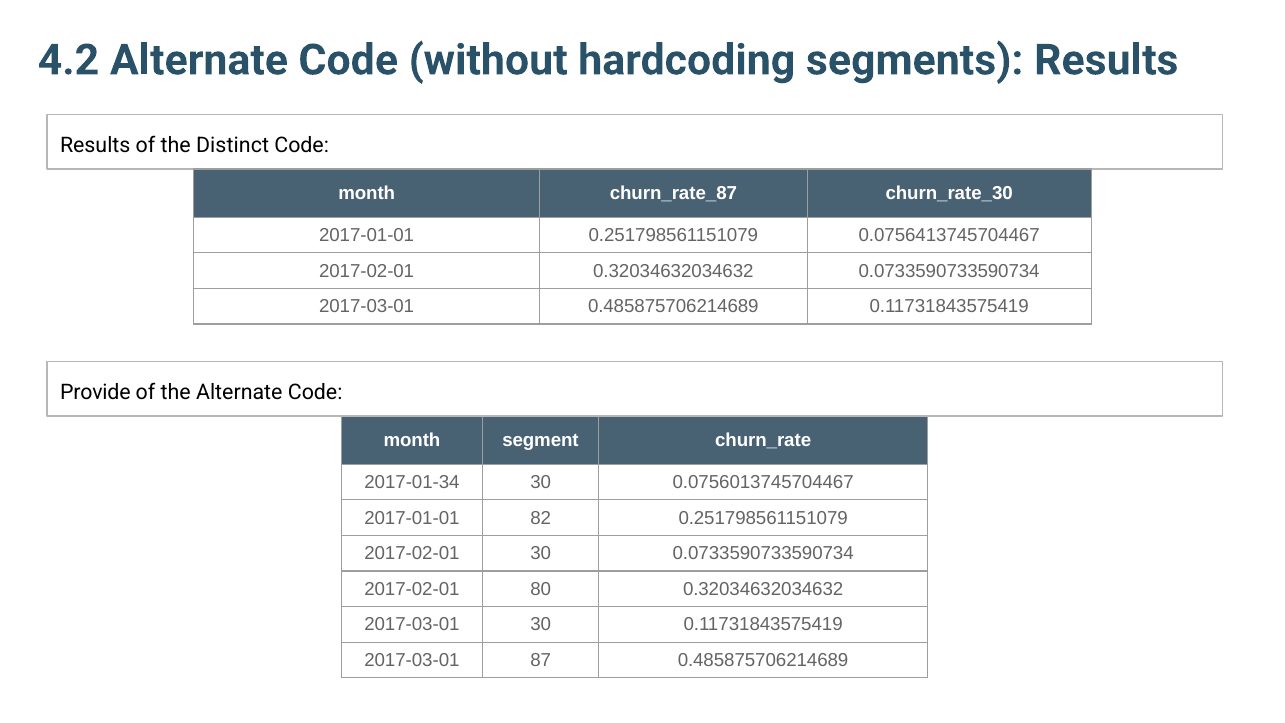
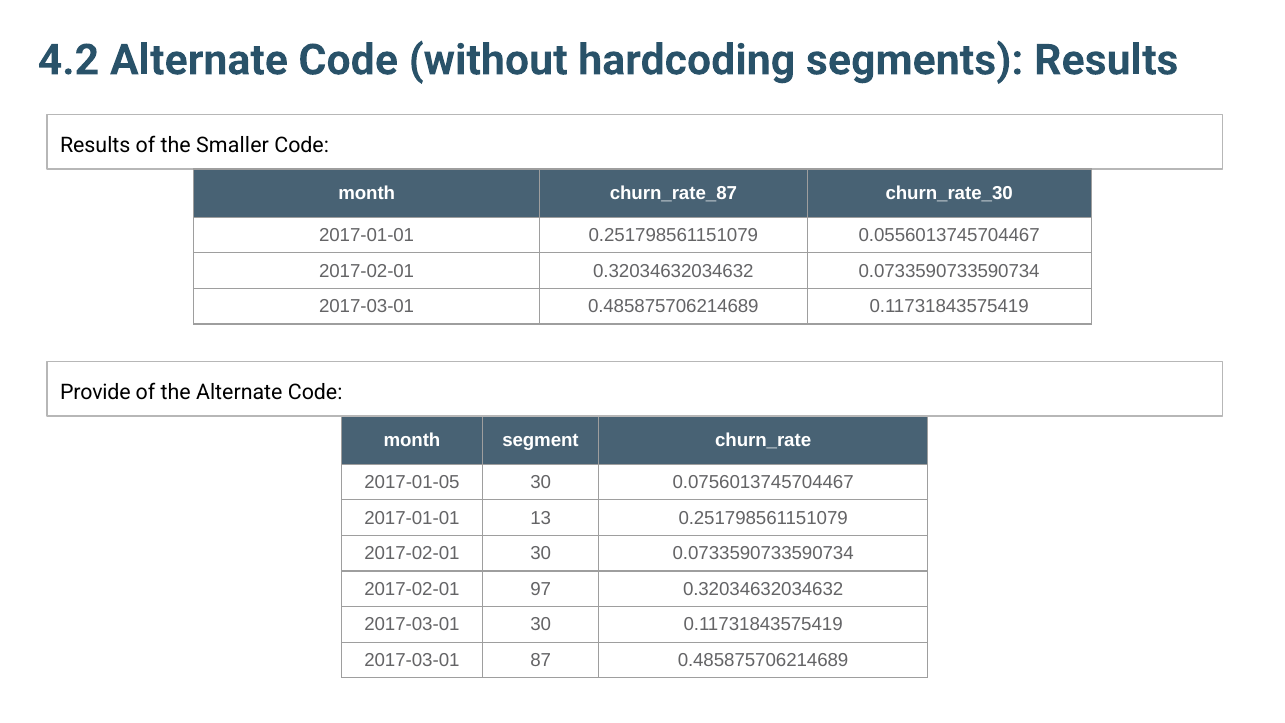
Distinct: Distinct -> Smaller
0.0756413745704467: 0.0756413745704467 -> 0.0556013745704467
2017-01-34: 2017-01-34 -> 2017-01-05
82: 82 -> 13
80: 80 -> 97
